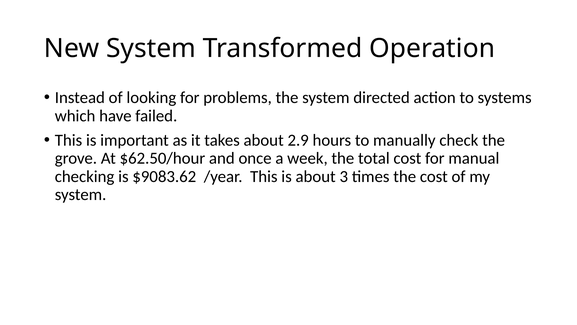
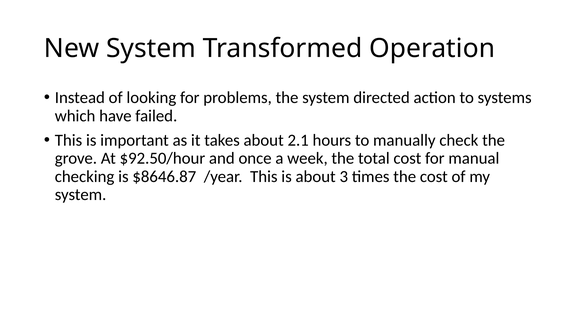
2.9: 2.9 -> 2.1
$62.50/hour: $62.50/hour -> $92.50/hour
$9083.62: $9083.62 -> $8646.87
